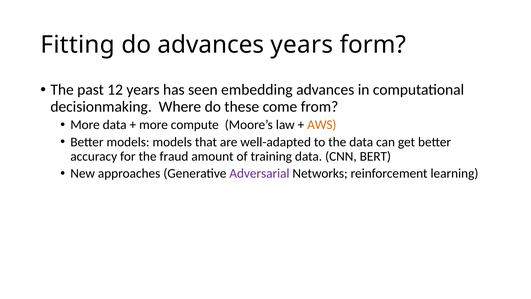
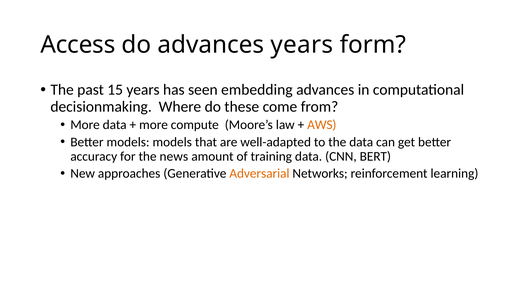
Fitting: Fitting -> Access
12: 12 -> 15
fraud: fraud -> news
Adversarial colour: purple -> orange
